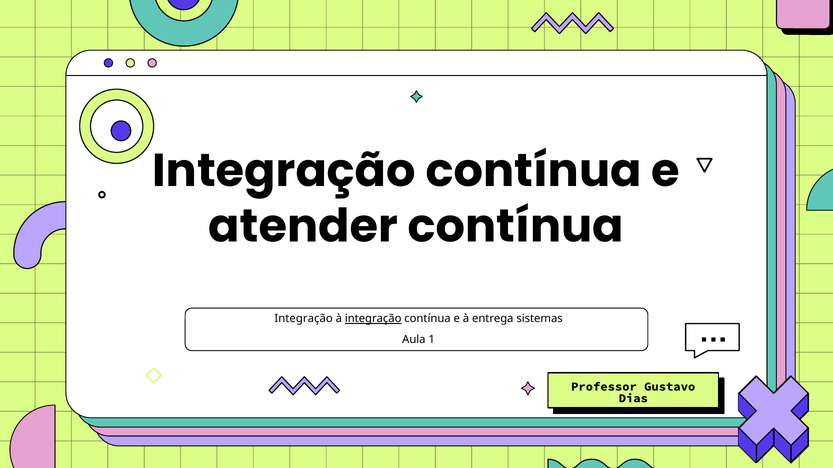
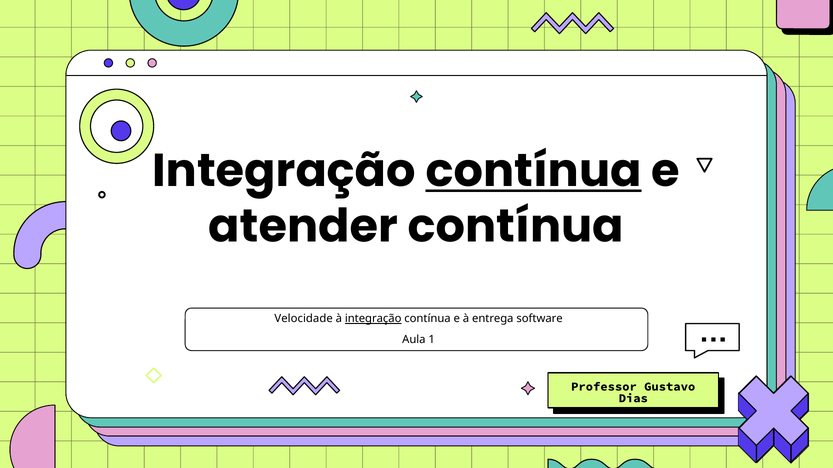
contínua at (534, 171) underline: none -> present
Integração at (304, 319): Integração -> Velocidade
sistemas: sistemas -> software
